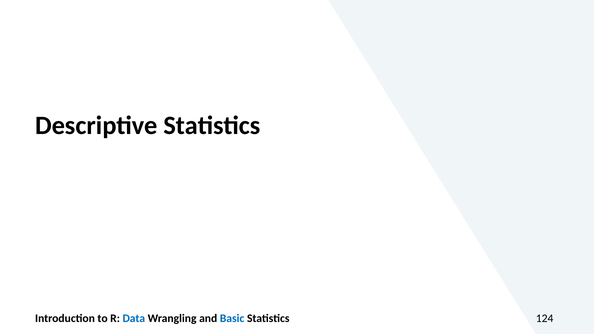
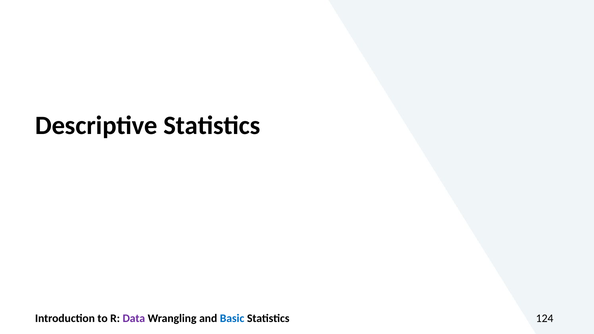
Data colour: blue -> purple
